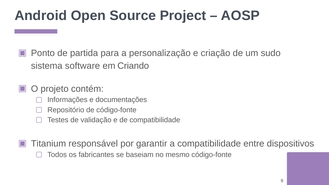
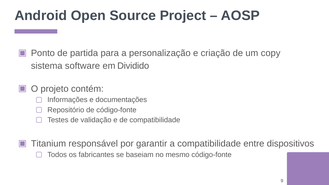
sudo: sudo -> copy
Criando: Criando -> Dividido
